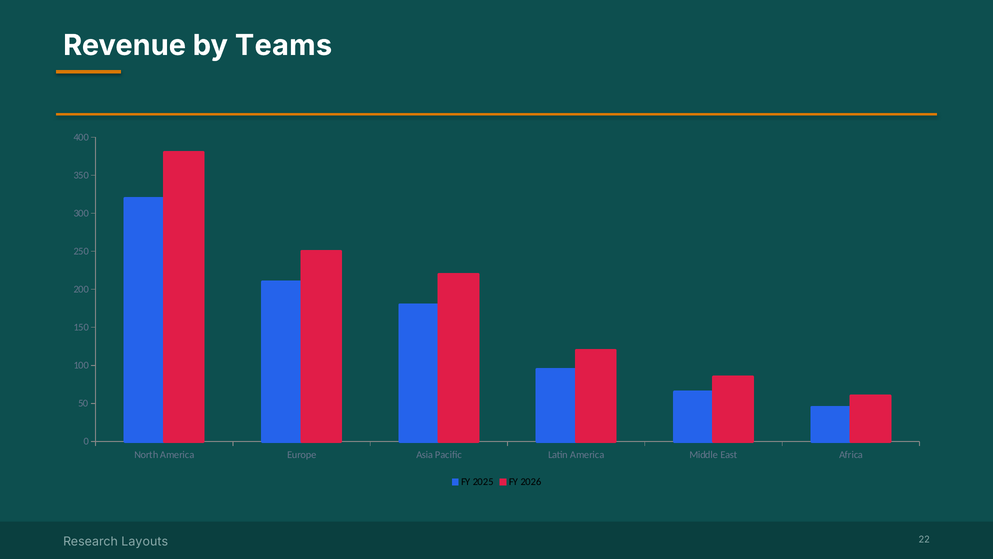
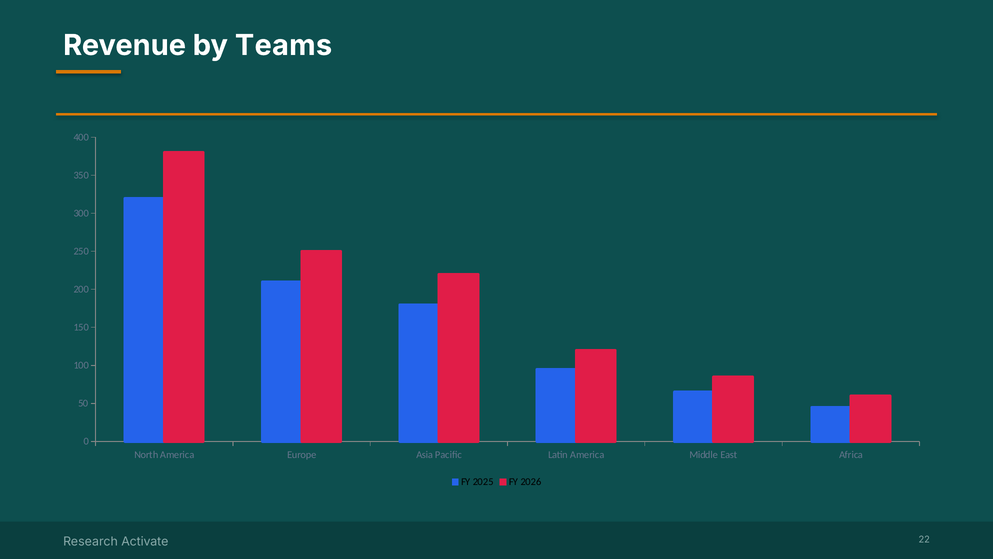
Layouts: Layouts -> Activate
